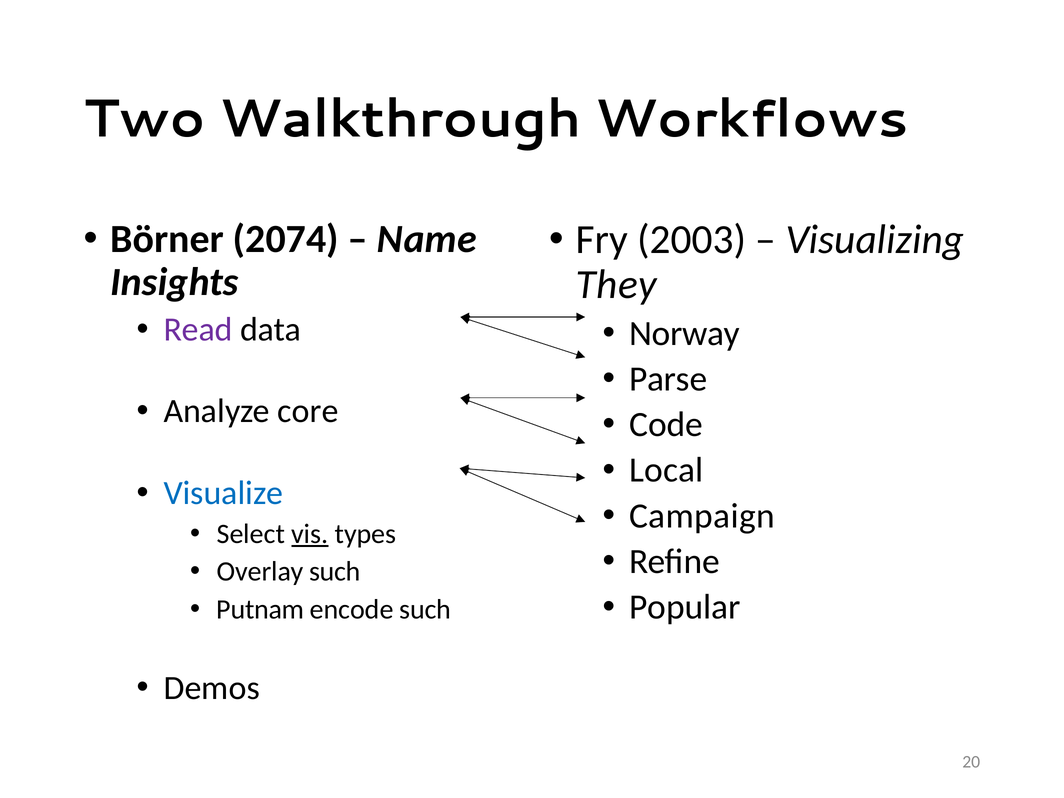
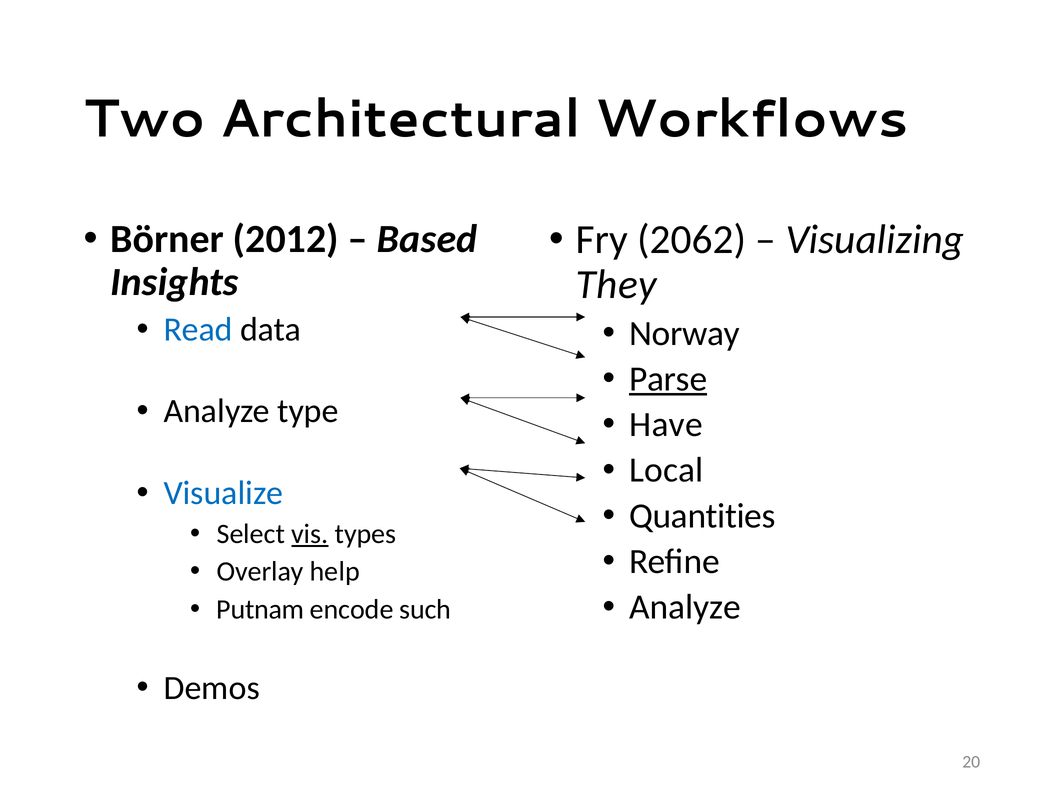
Walkthrough: Walkthrough -> Architectural
2003: 2003 -> 2062
2074: 2074 -> 2012
Name: Name -> Based
Read colour: purple -> blue
Parse underline: none -> present
core: core -> type
Code: Code -> Have
Campaign: Campaign -> Quantities
Overlay such: such -> help
Popular at (685, 607): Popular -> Analyze
